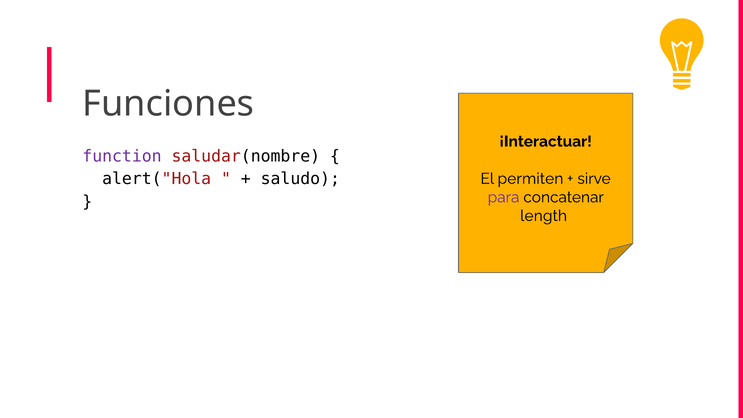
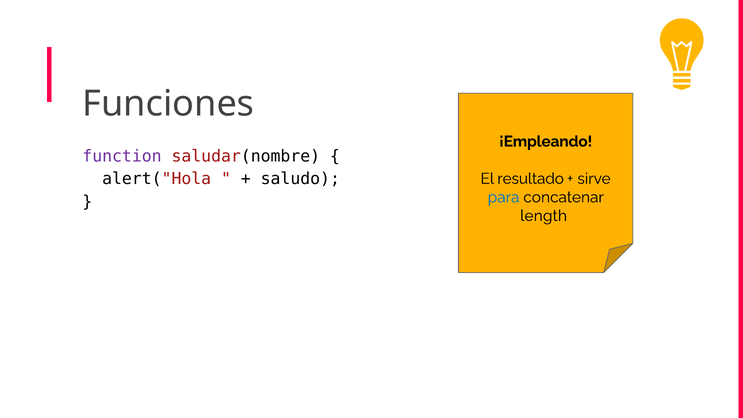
¡Interactuar: ¡Interactuar -> ¡Empleando
permiten: permiten -> resultado
para colour: purple -> blue
